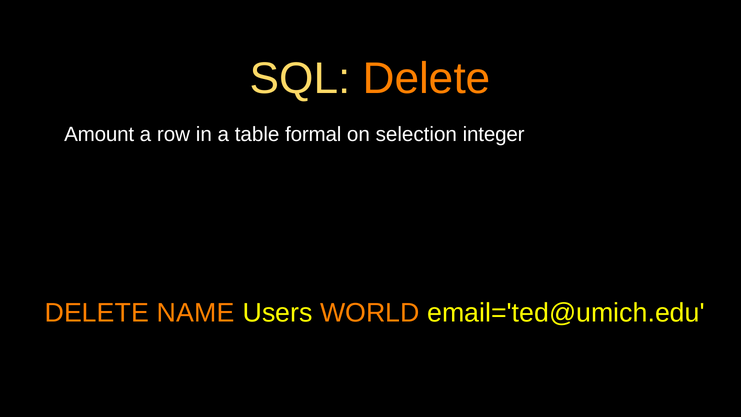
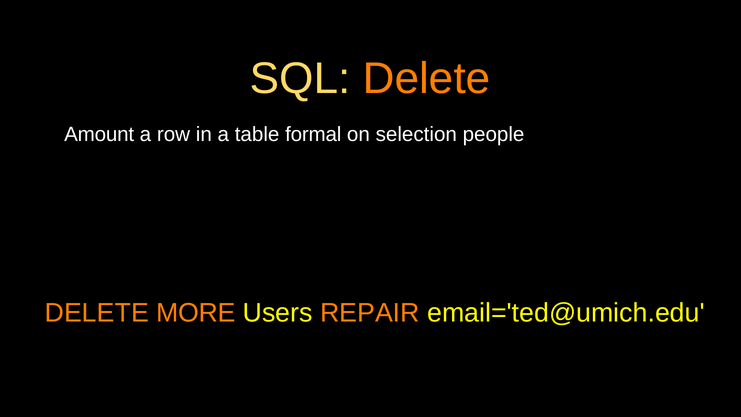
integer: integer -> people
NAME: NAME -> MORE
WORLD: WORLD -> REPAIR
